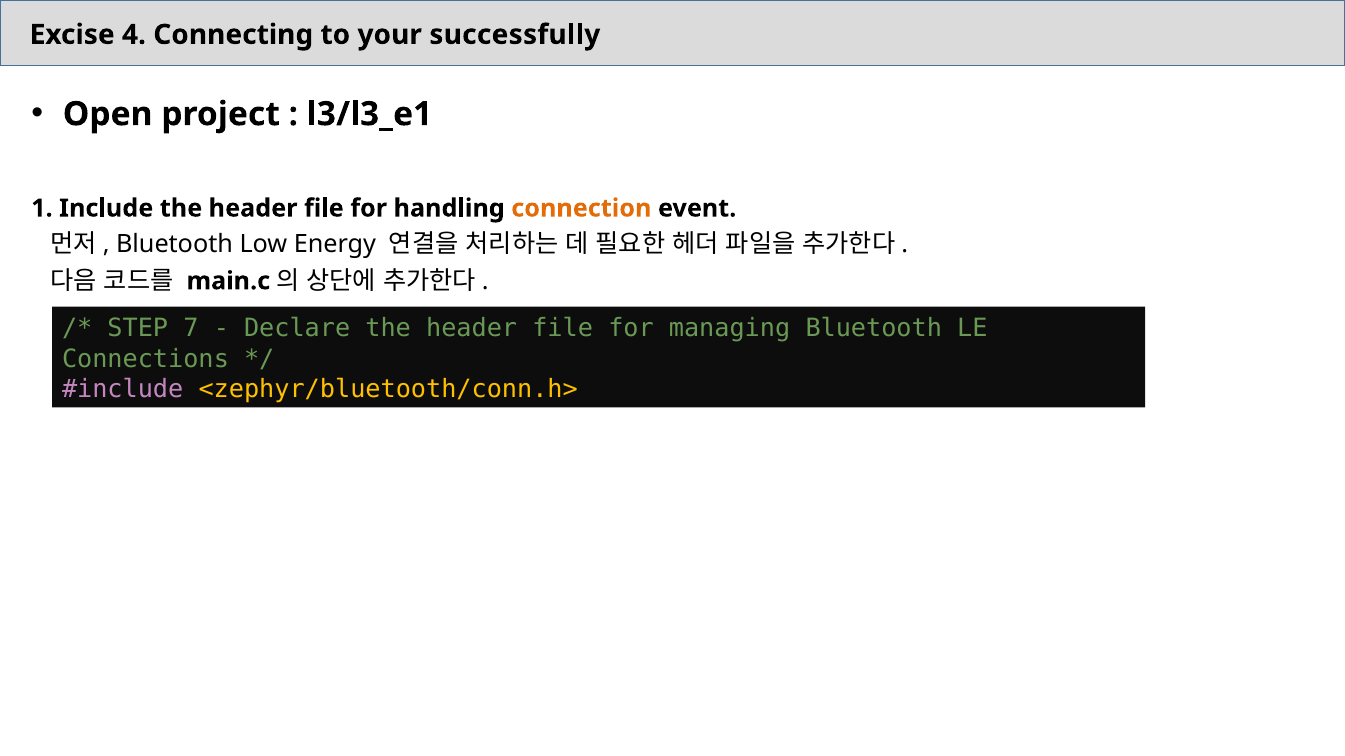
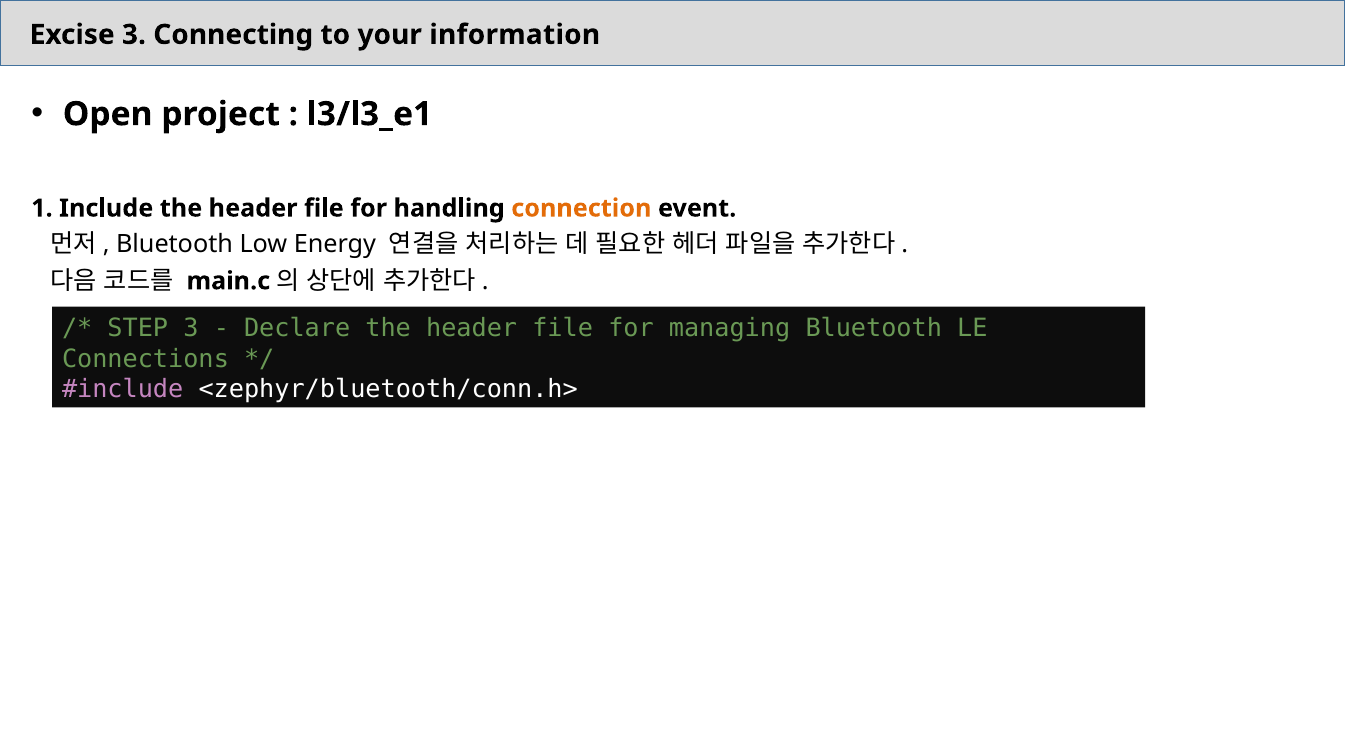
Excise 4: 4 -> 3
successfully: successfully -> information
STEP 7: 7 -> 3
<zephyr/bluetooth/conn.h> colour: yellow -> white
